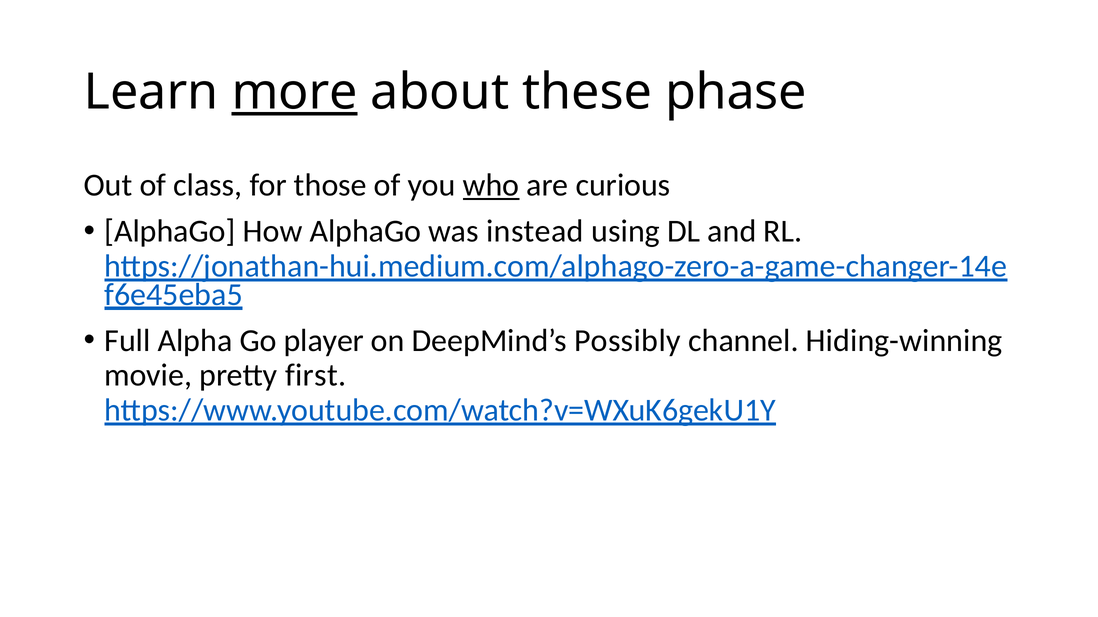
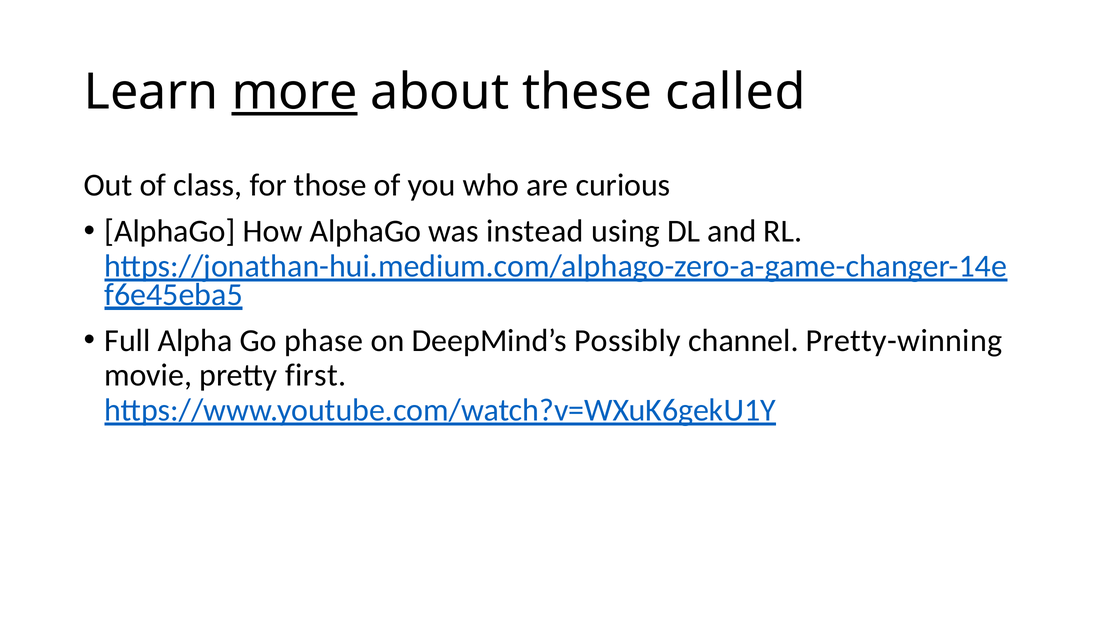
phase: phase -> called
who underline: present -> none
player: player -> phase
Hiding-winning: Hiding-winning -> Pretty-winning
